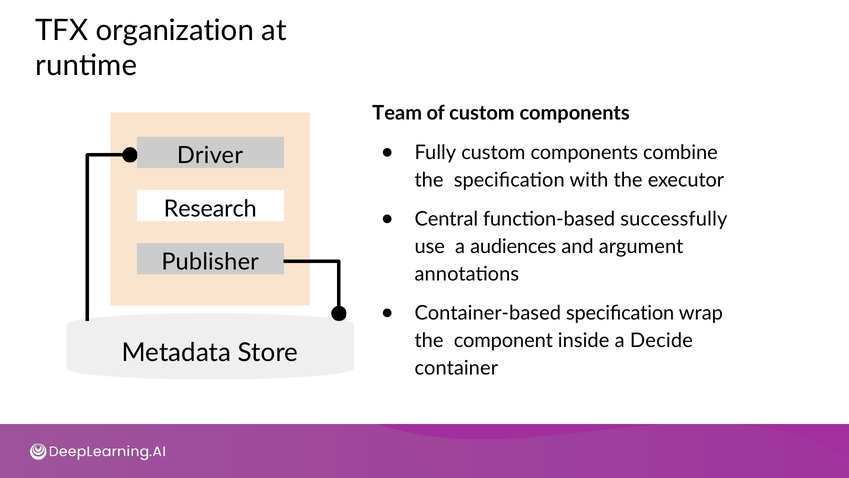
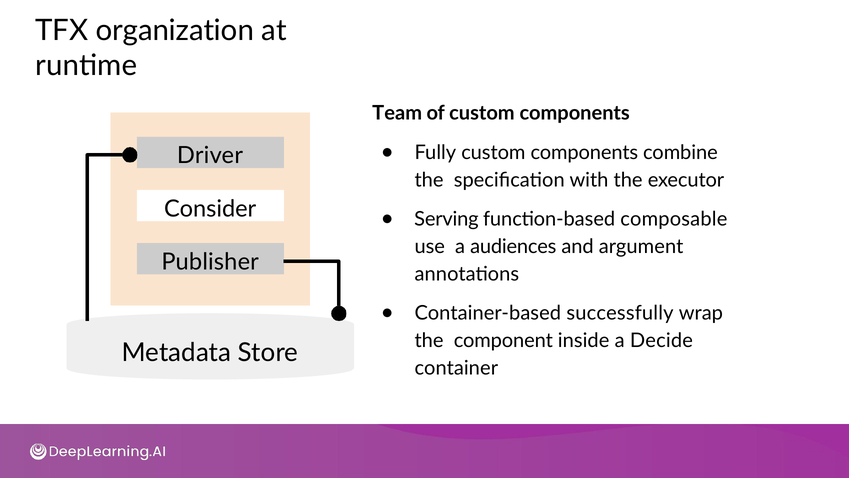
Research: Research -> Consider
Central: Central -> Serving
successfully: successfully -> composable
Container-based speciﬁcation: speciﬁcation -> successfully
